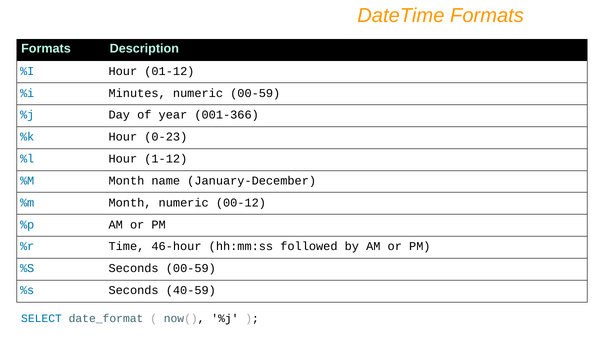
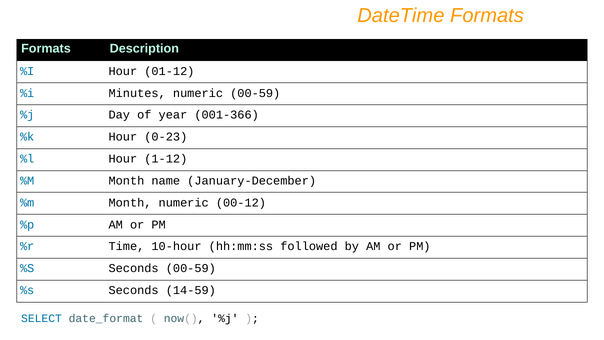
46-hour: 46-hour -> 10-hour
40-59: 40-59 -> 14-59
